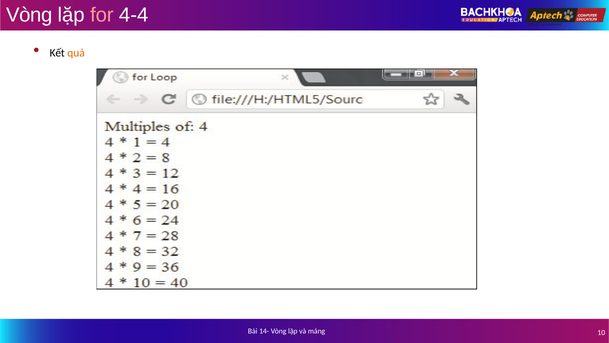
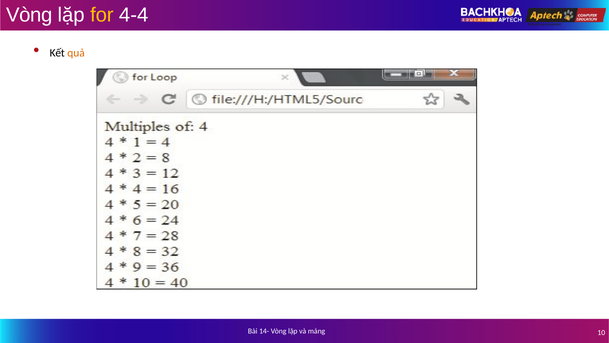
for colour: pink -> yellow
